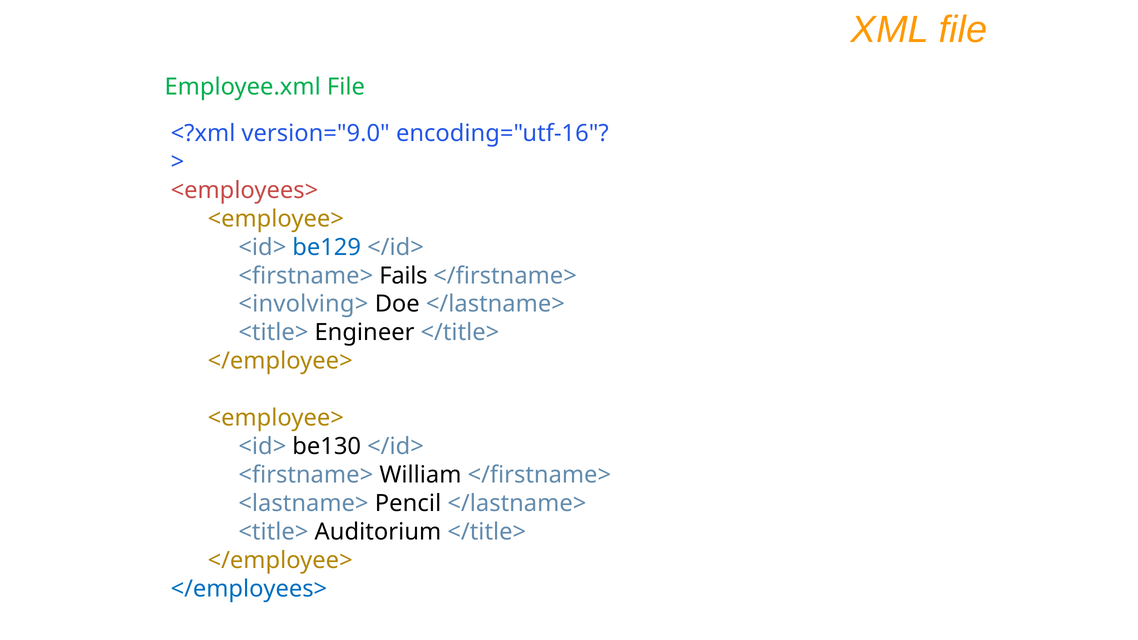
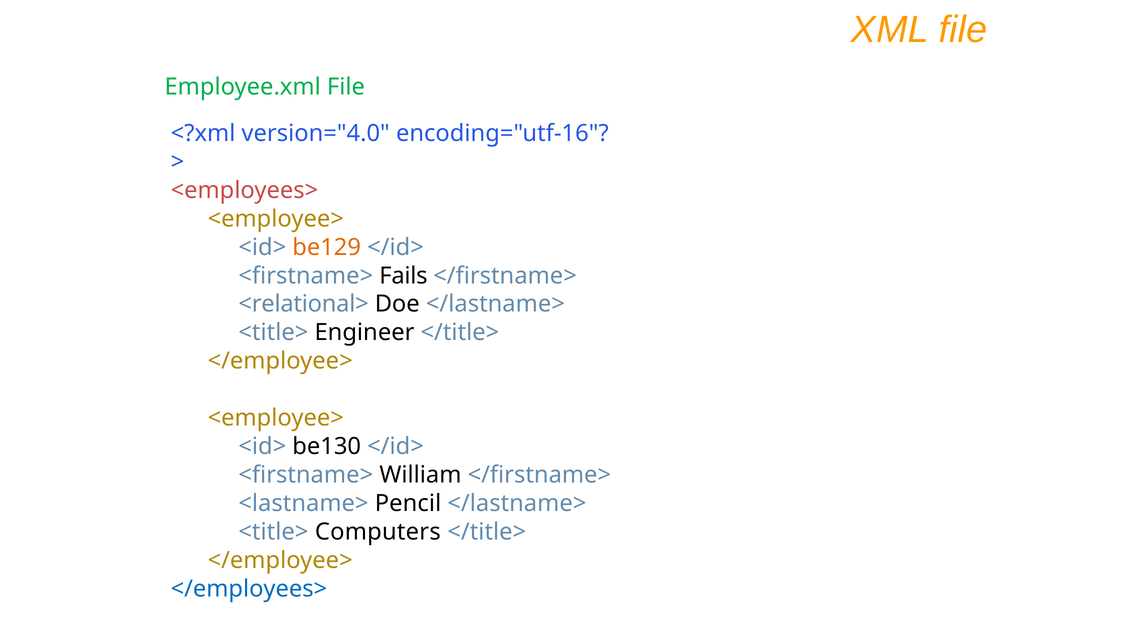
version="9.0: version="9.0 -> version="4.0
be129 colour: blue -> orange
<involving>: <involving> -> <relational>
Auditorium: Auditorium -> Computers
